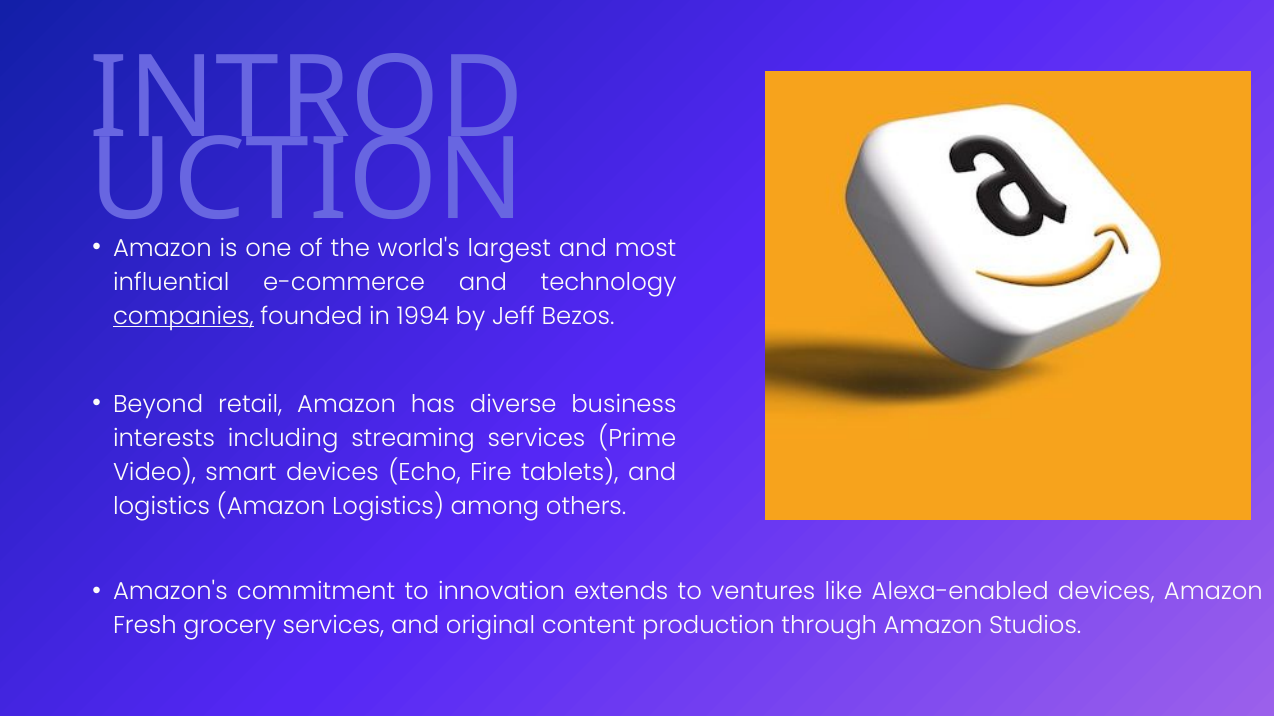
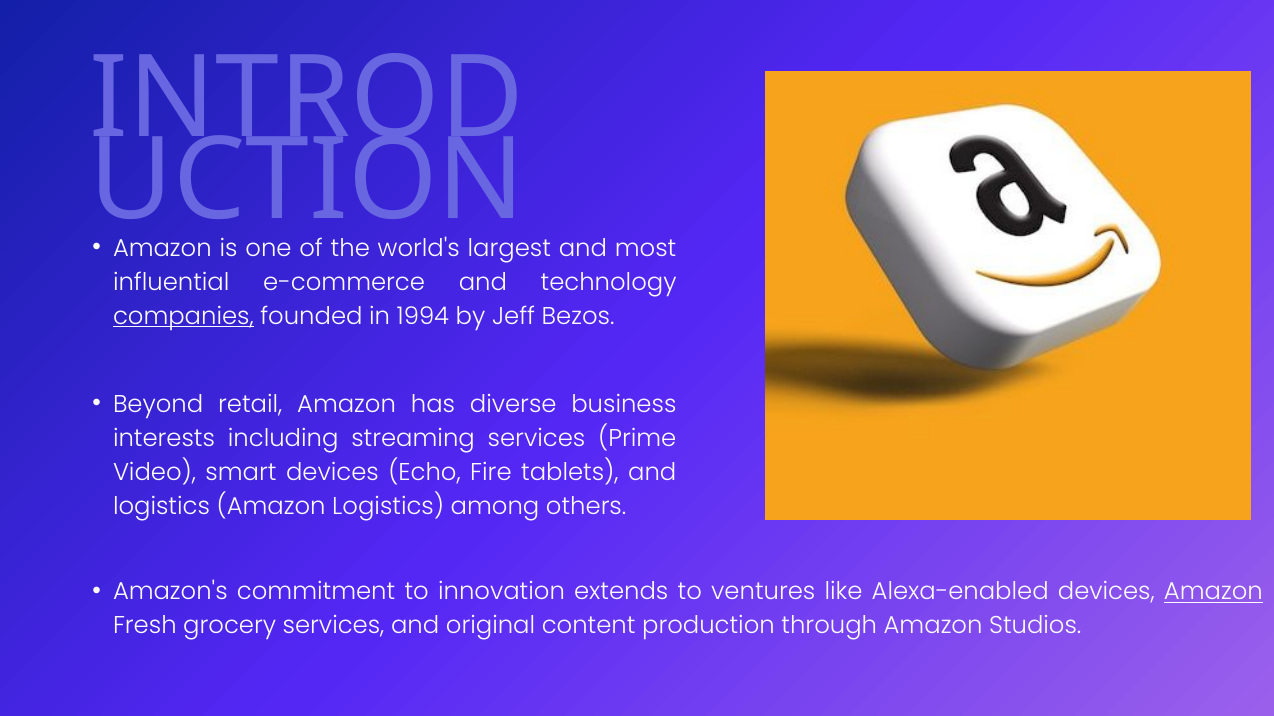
Amazon at (1213, 592) underline: none -> present
